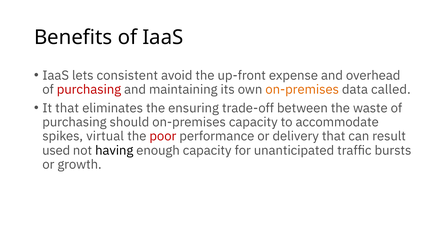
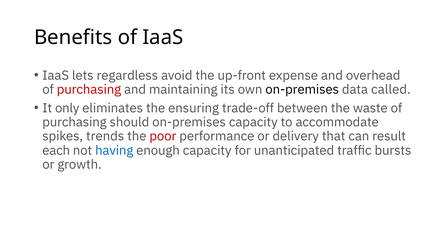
consistent: consistent -> regardless
on-premises at (302, 89) colour: orange -> black
It that: that -> only
virtual: virtual -> trends
used: used -> each
having colour: black -> blue
